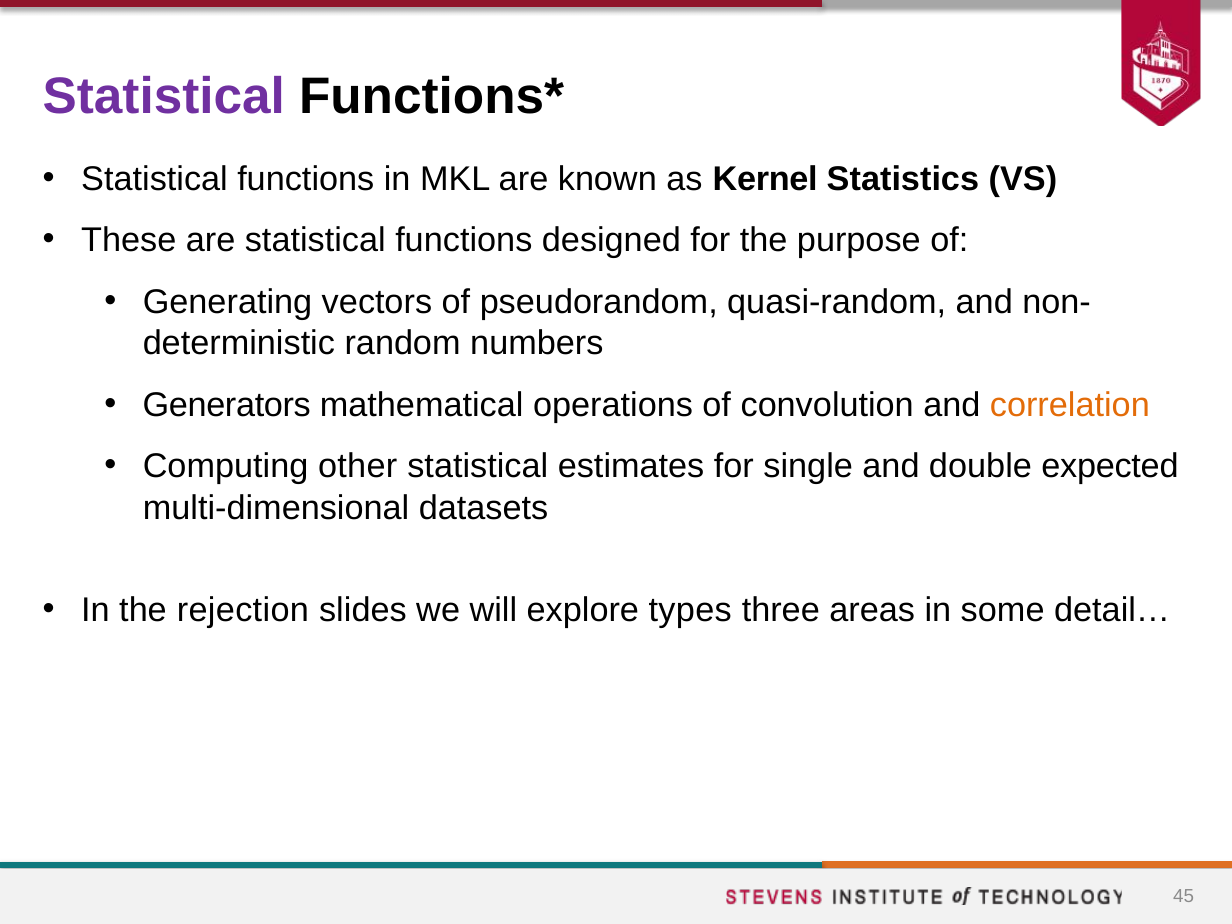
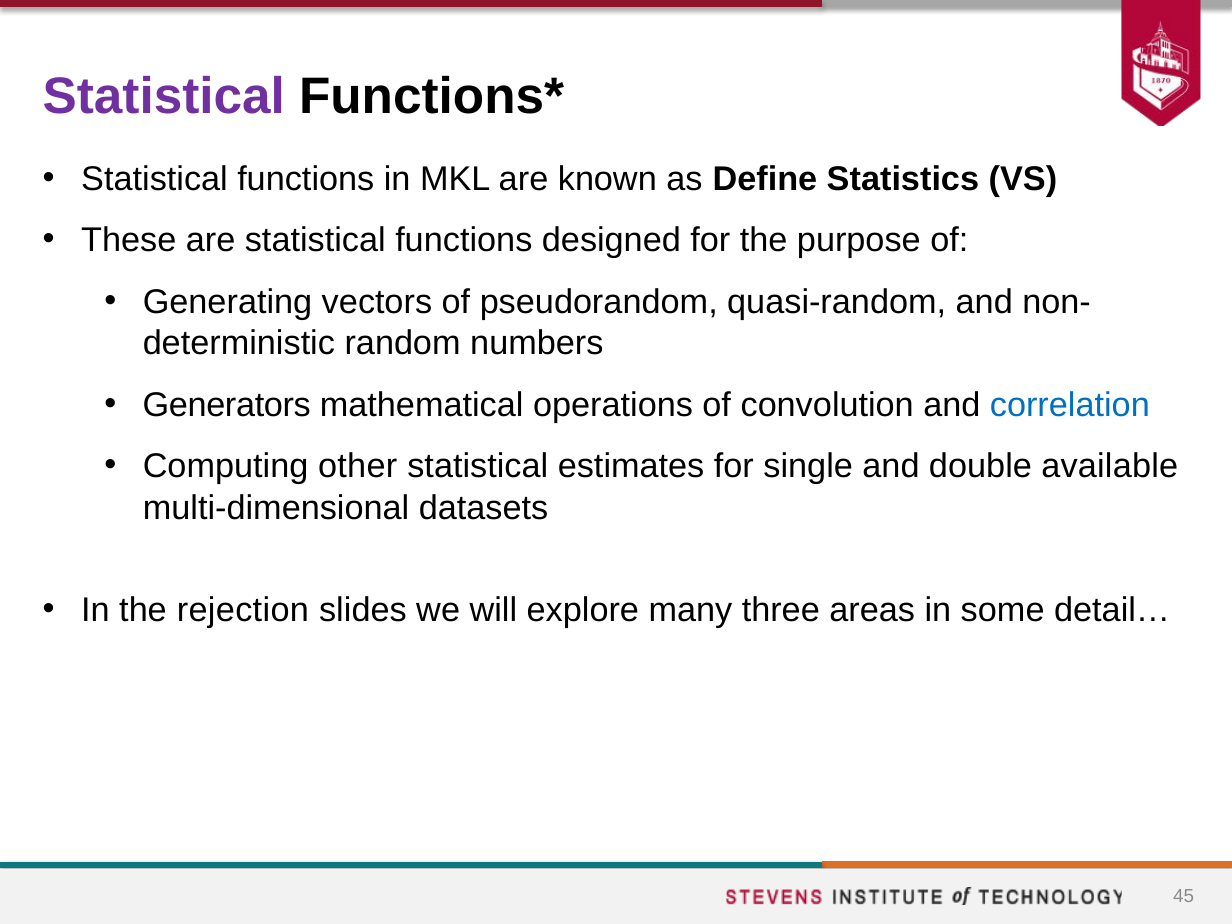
Kernel: Kernel -> Define
correlation colour: orange -> blue
expected: expected -> available
types: types -> many
